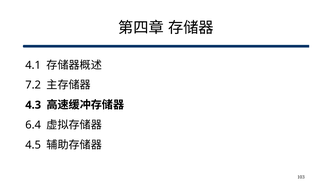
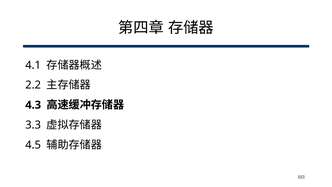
7.2: 7.2 -> 2.2
6.4: 6.4 -> 3.3
